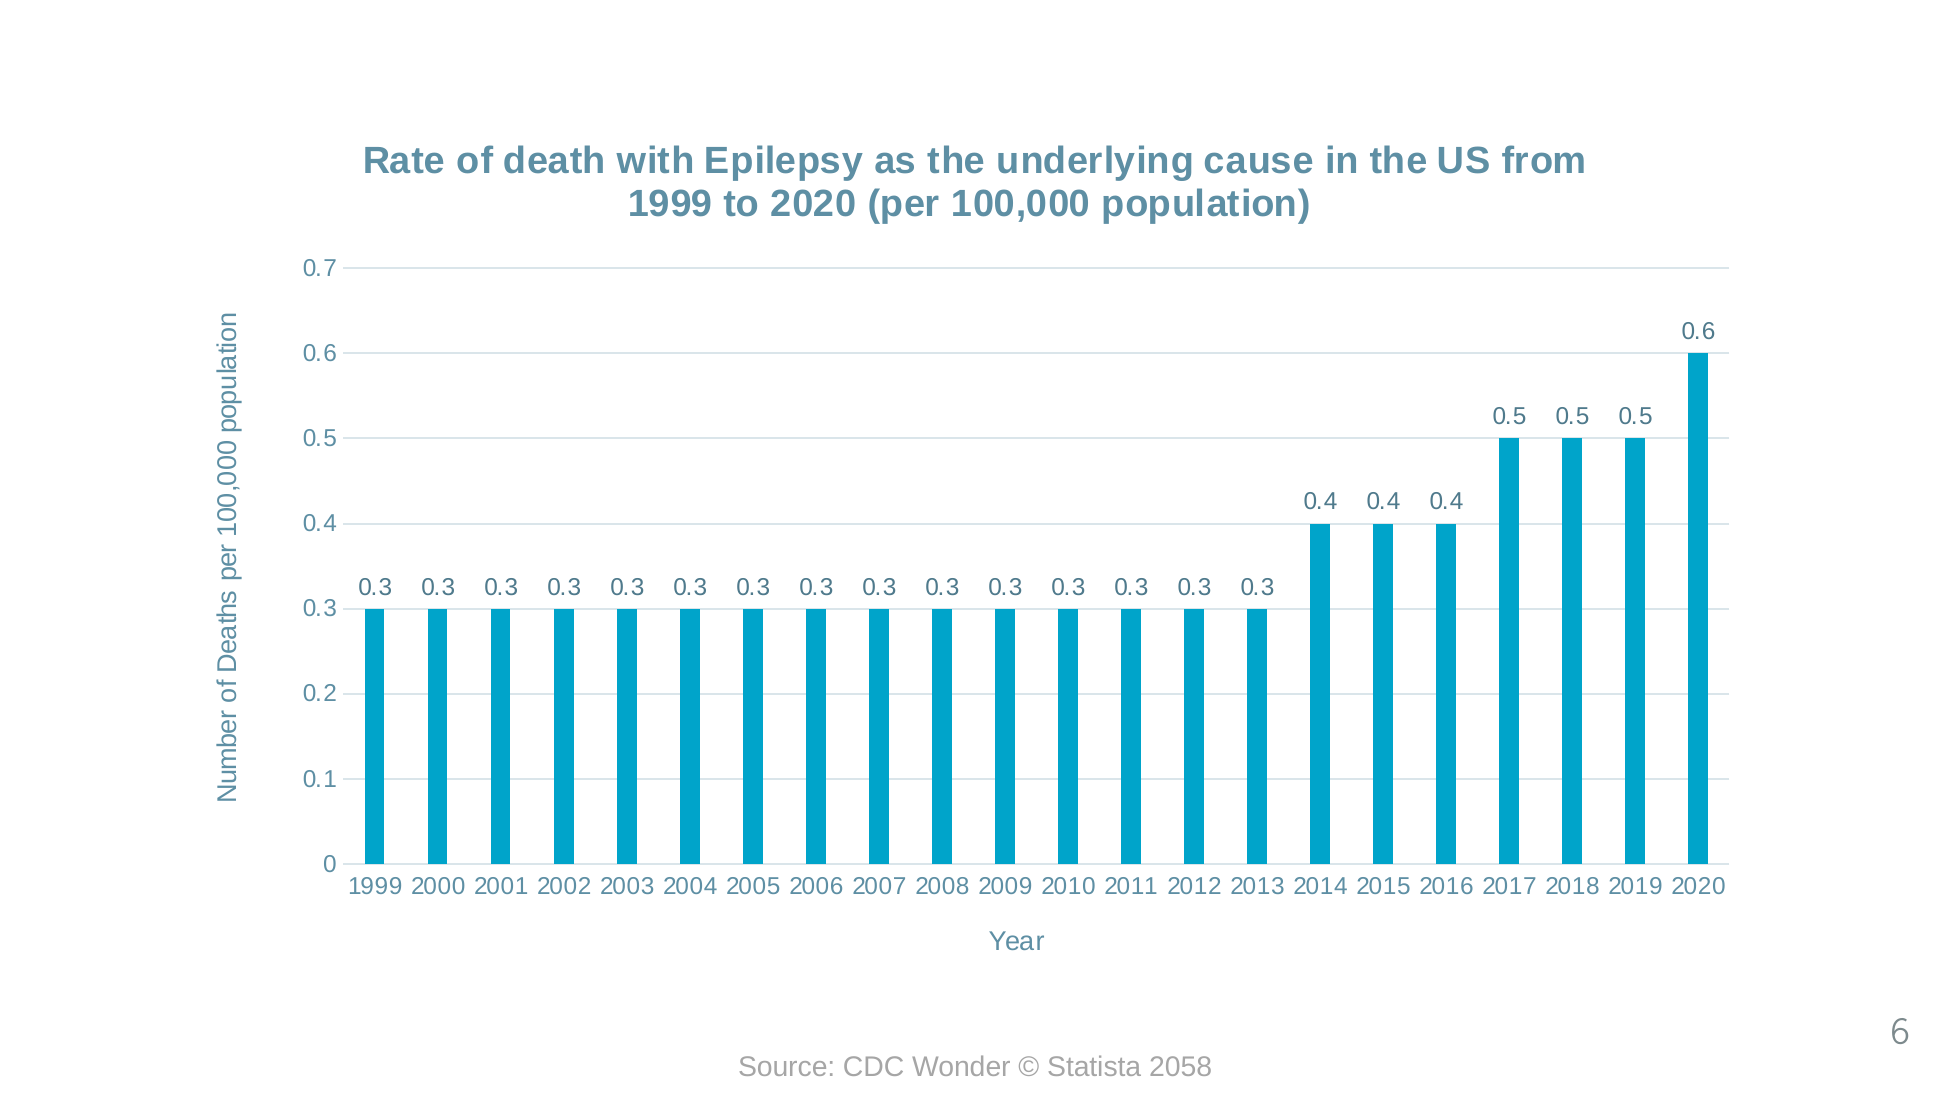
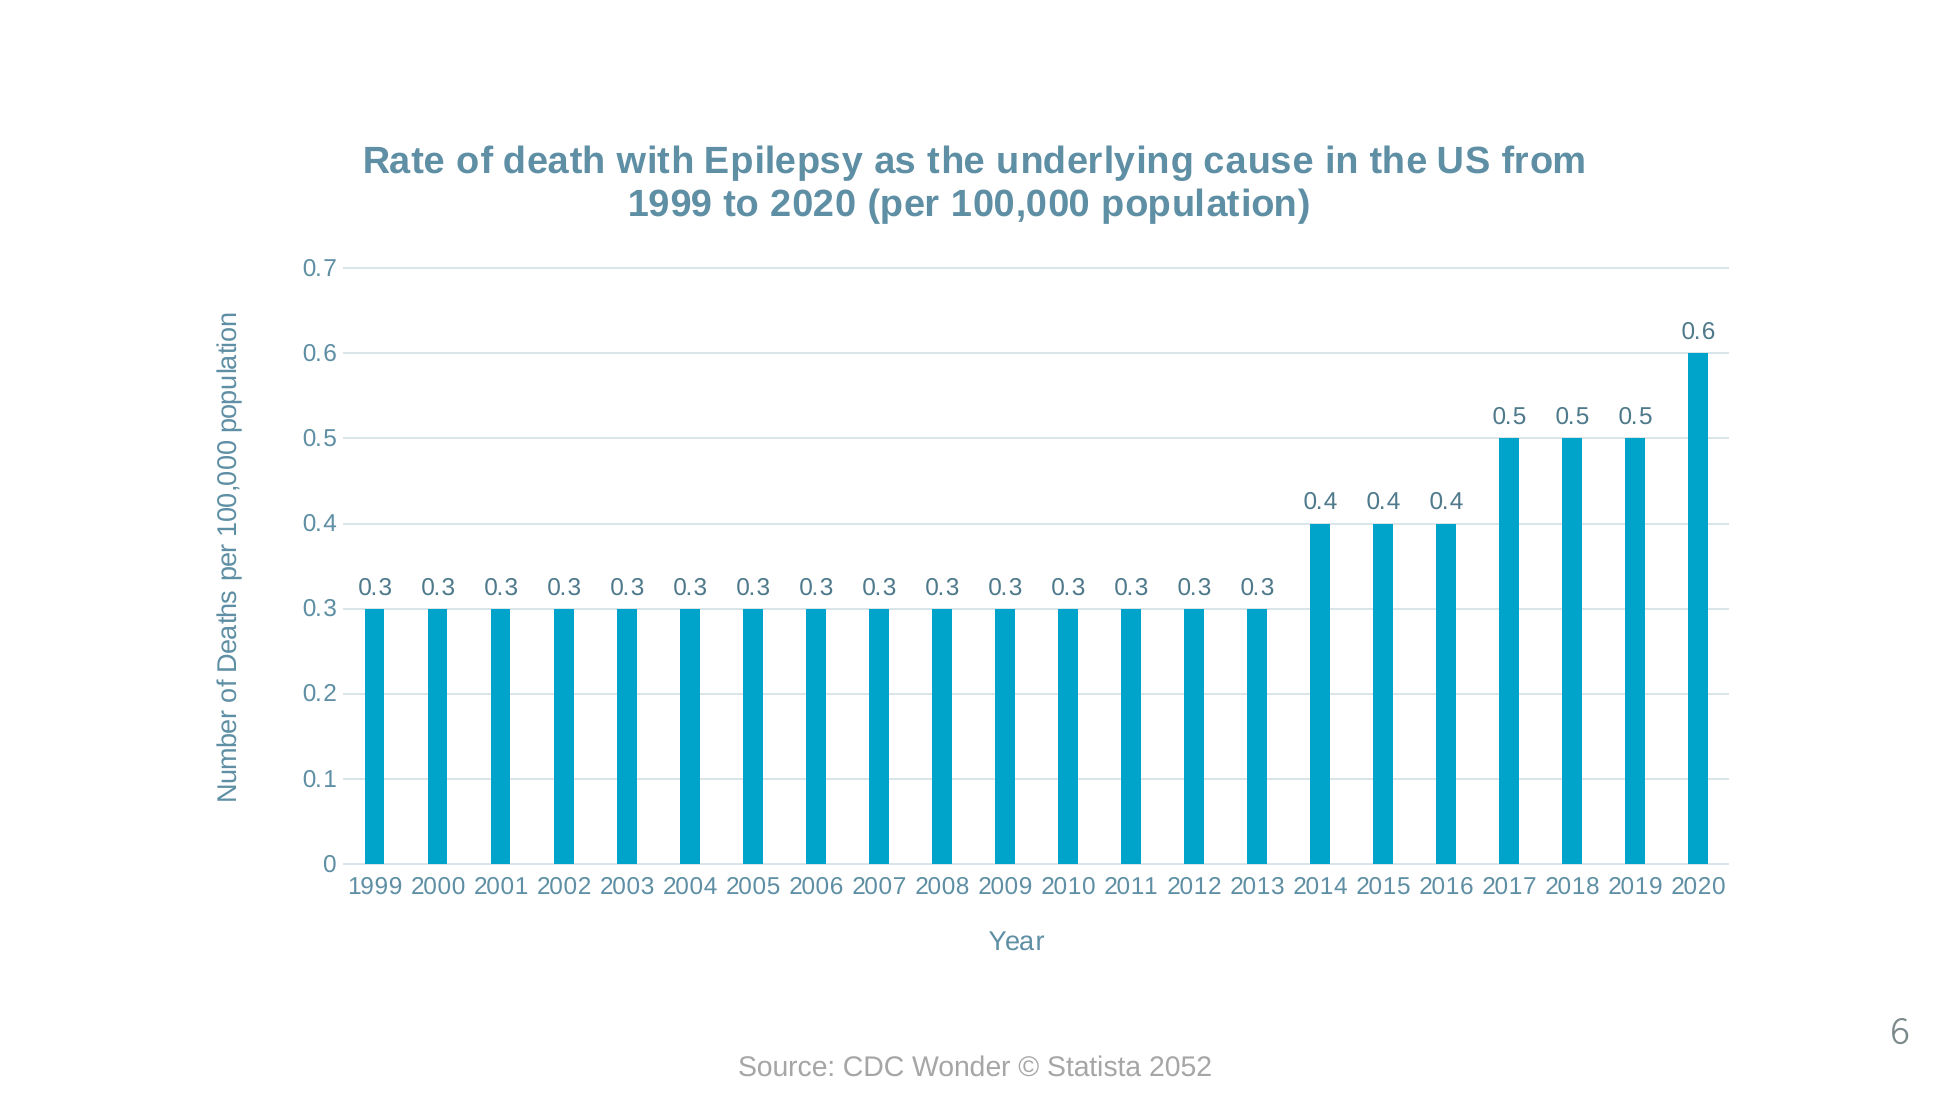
2058: 2058 -> 2052
